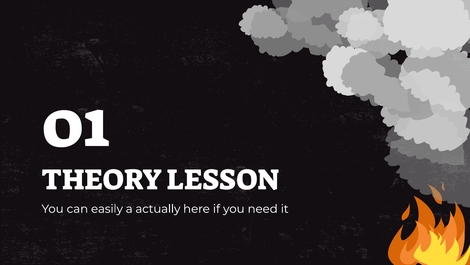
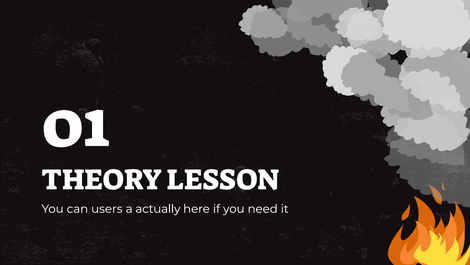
easily: easily -> users
